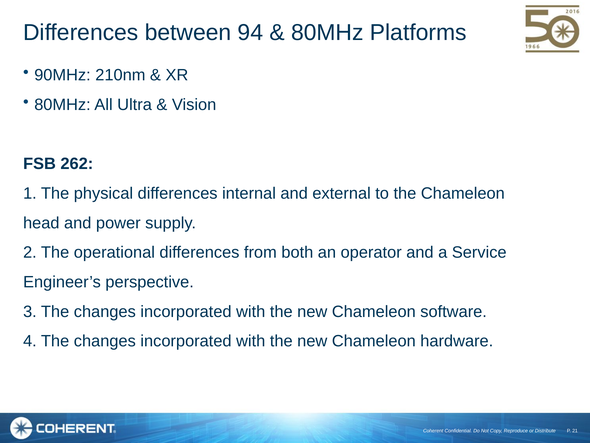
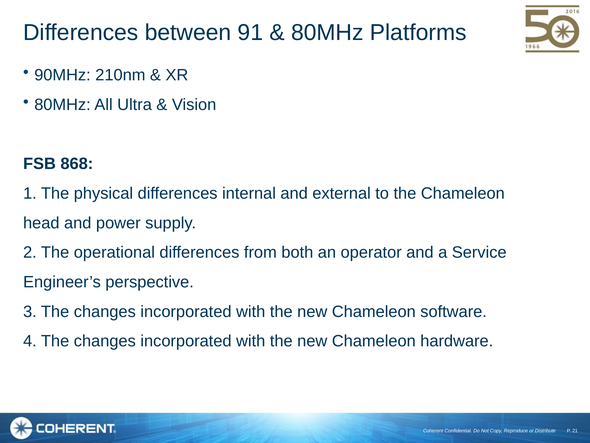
94: 94 -> 91
262: 262 -> 868
